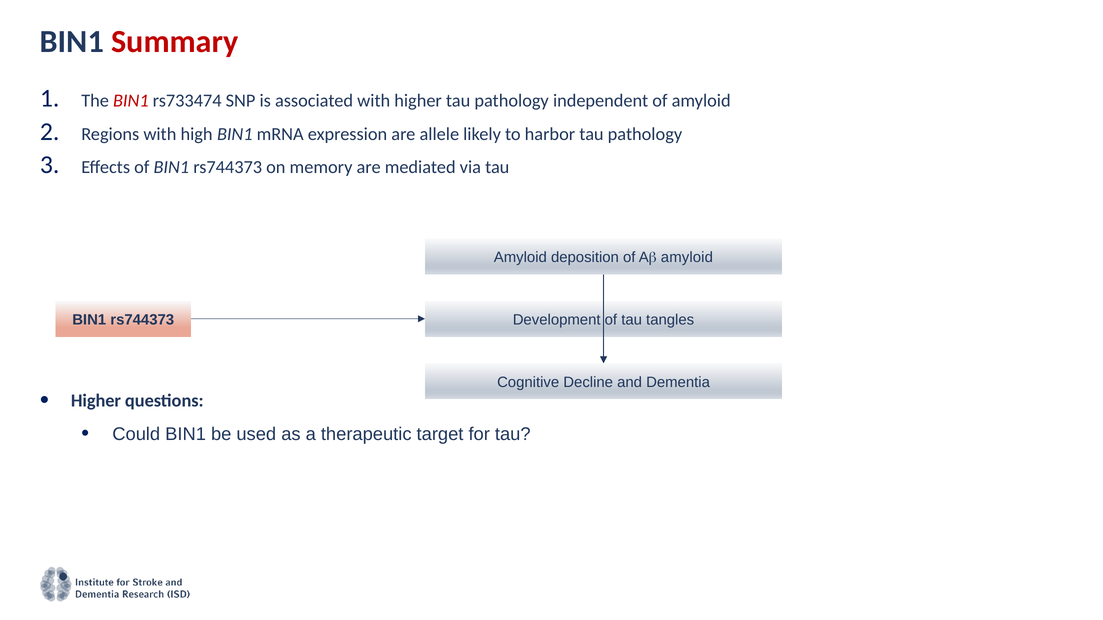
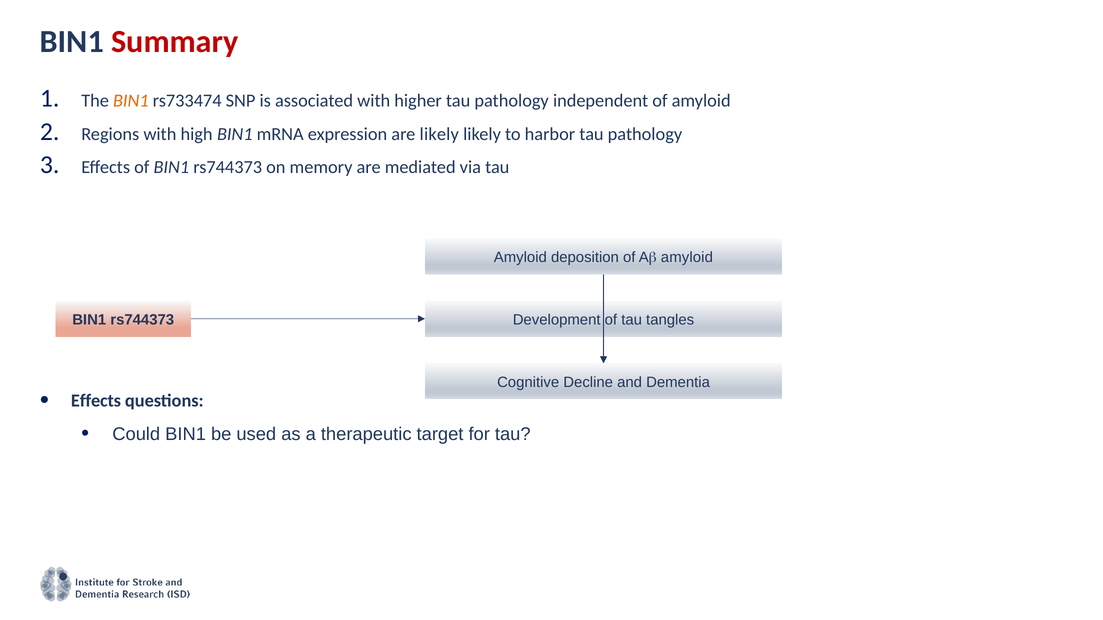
BIN1 at (131, 101) colour: red -> orange
are allele: allele -> likely
Higher at (96, 401): Higher -> Effects
